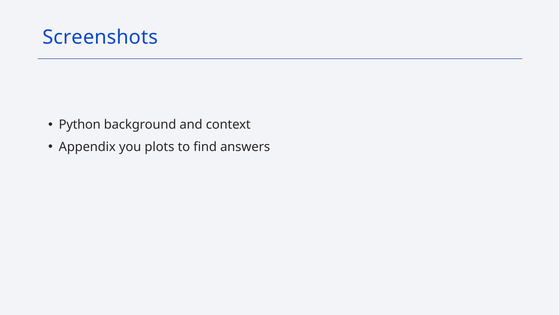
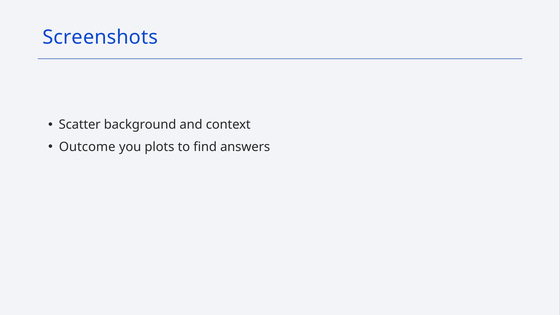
Python: Python -> Scatter
Appendix: Appendix -> Outcome
